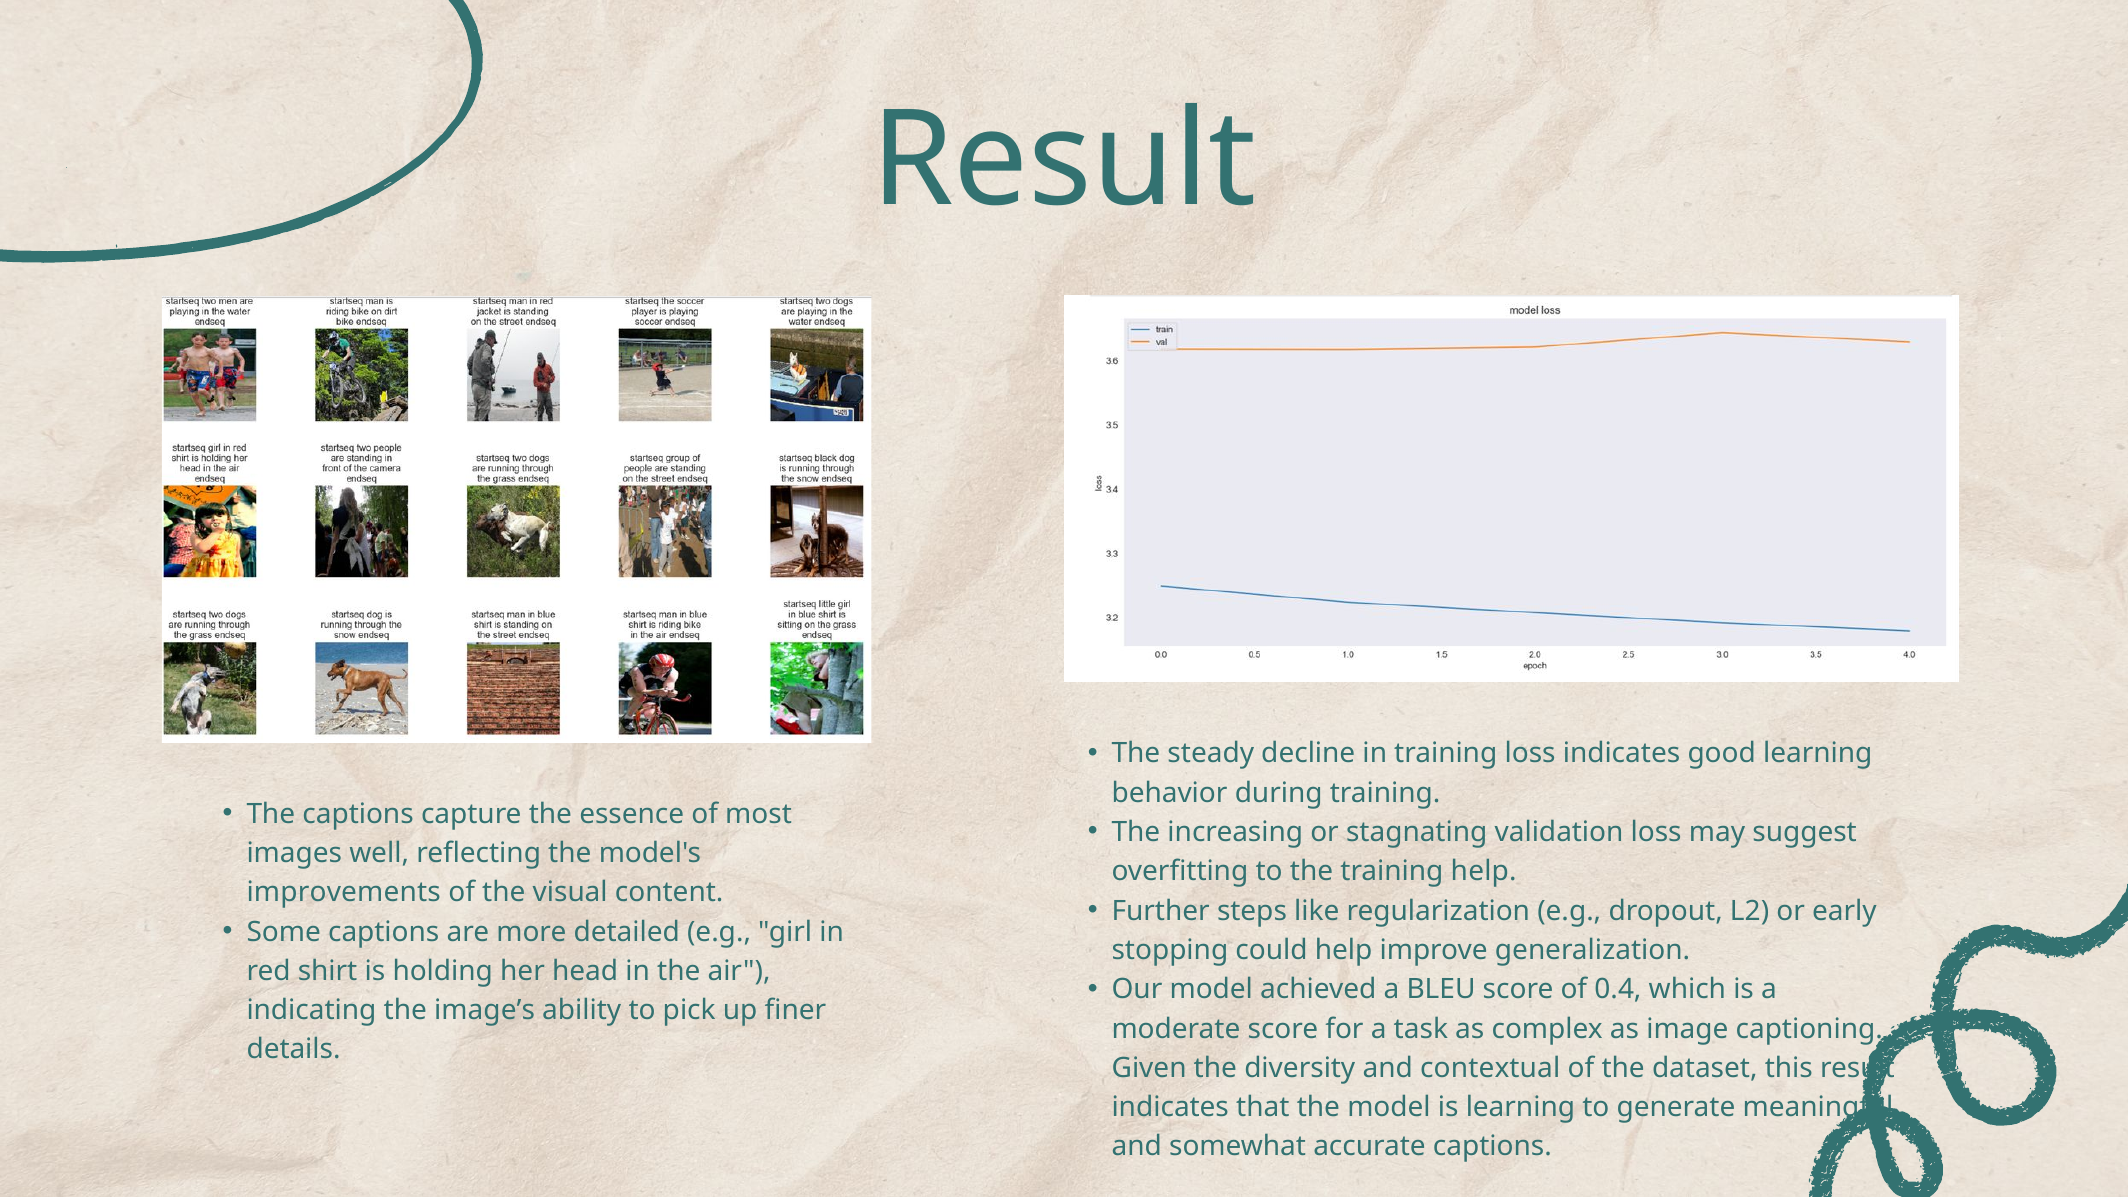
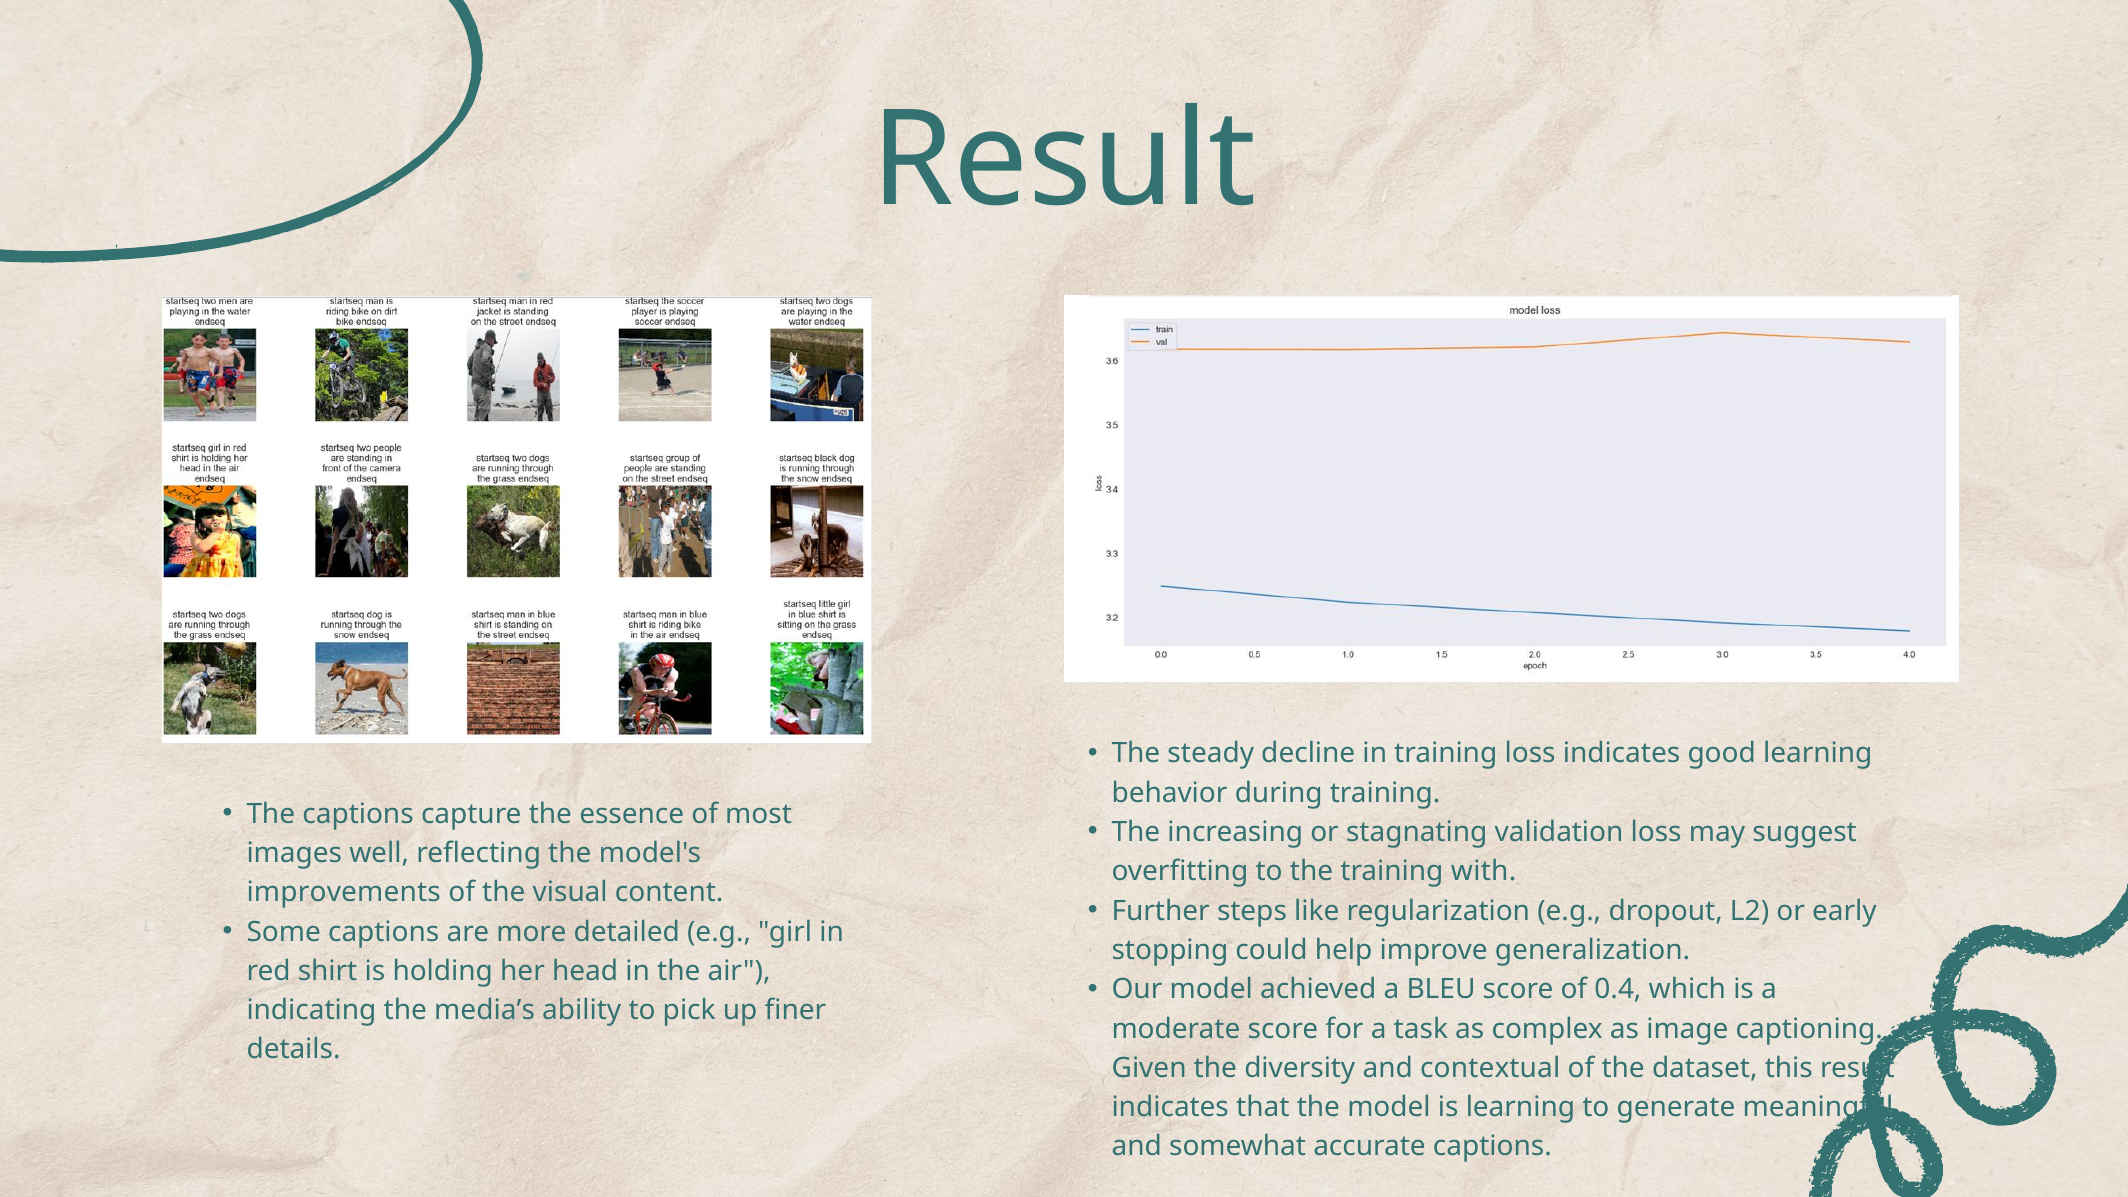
training help: help -> with
image’s: image’s -> media’s
